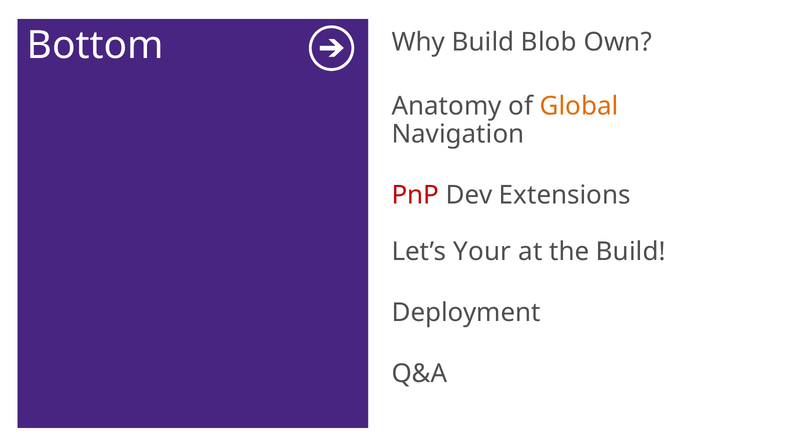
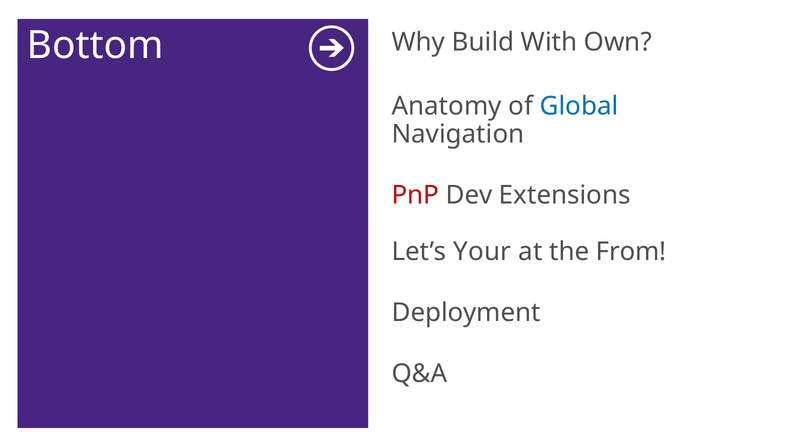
Blob: Blob -> With
Global colour: orange -> blue
the Build: Build -> From
